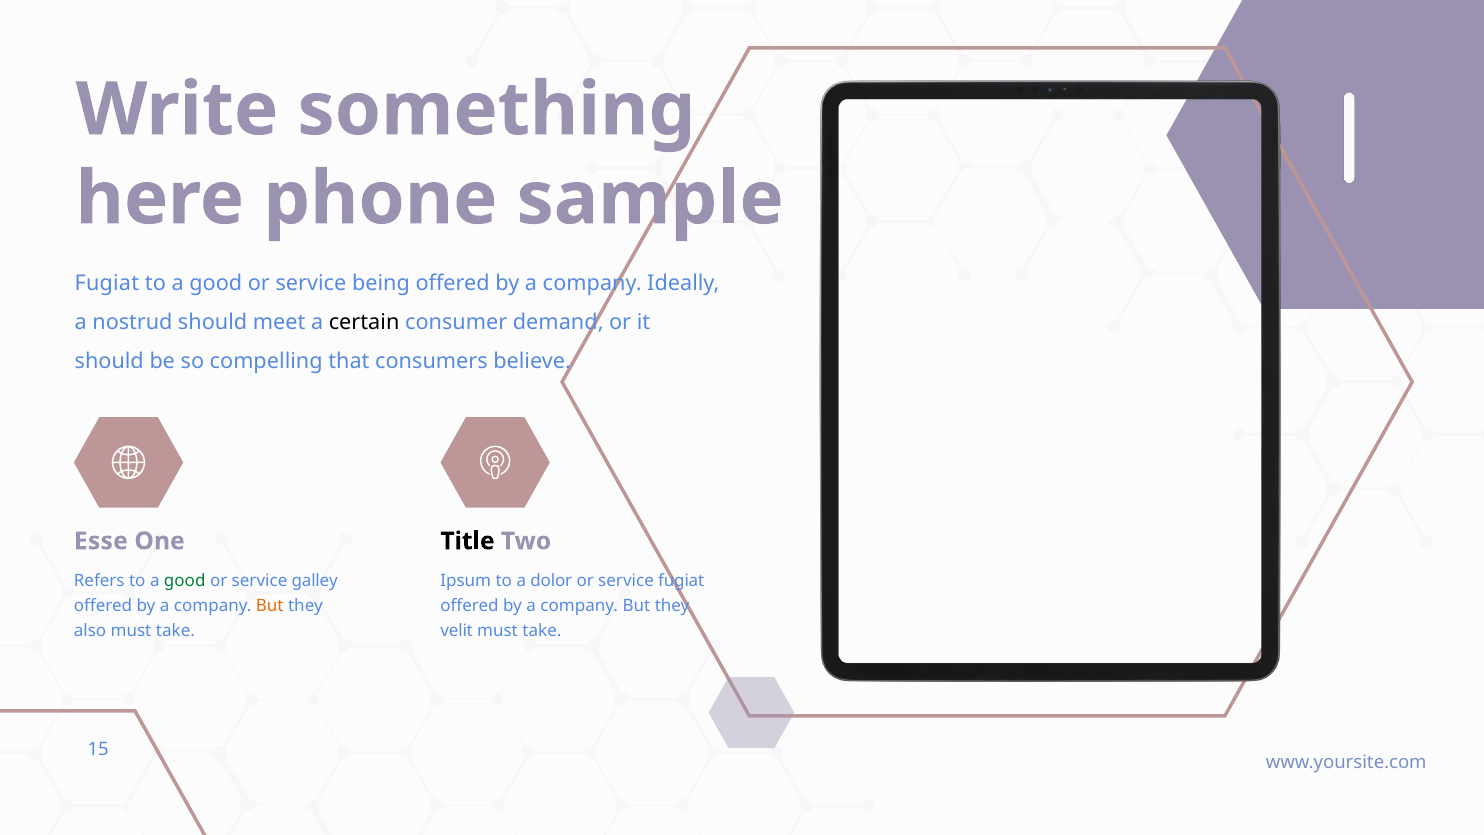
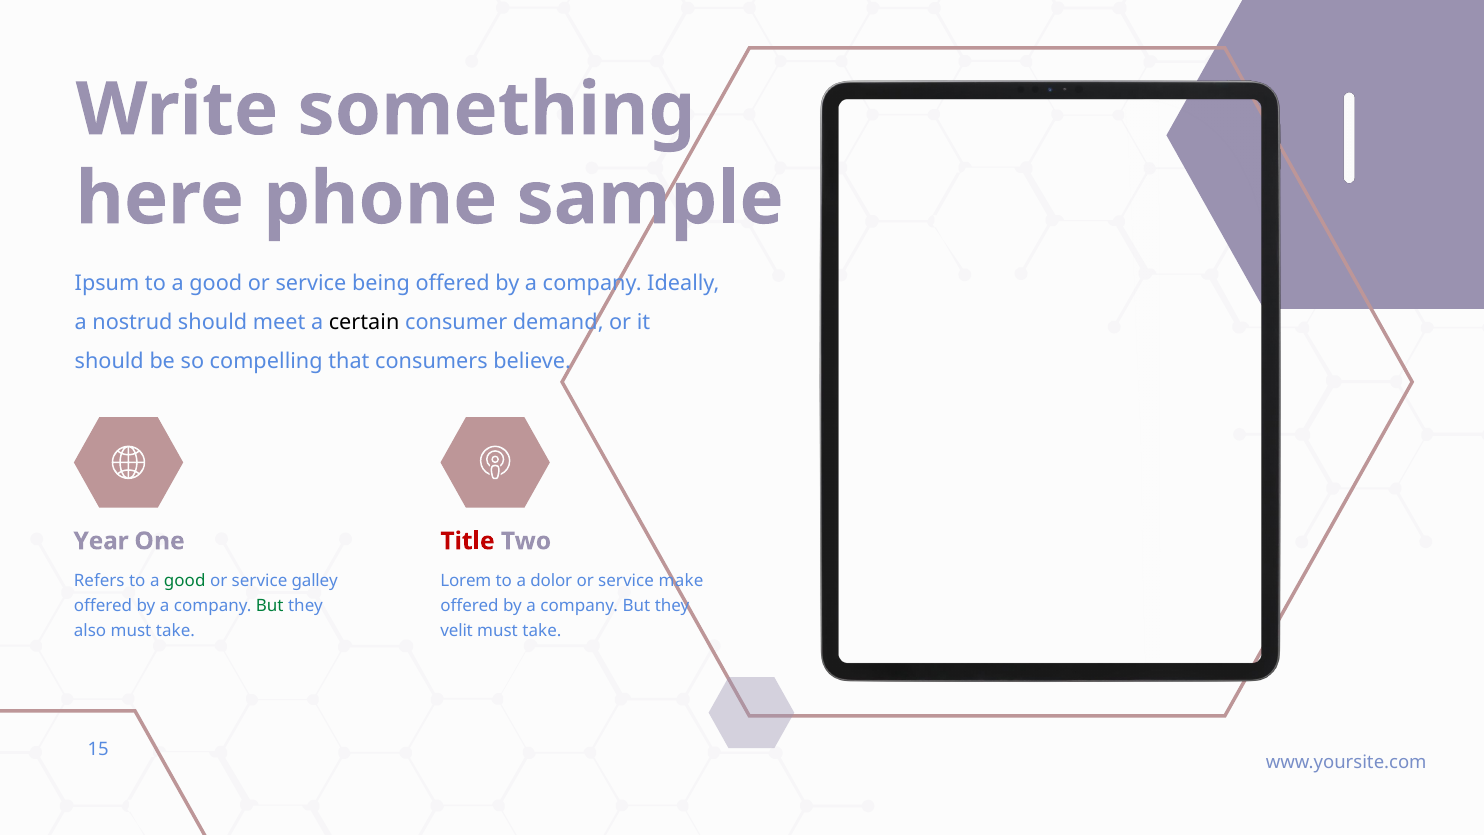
Fugiat at (107, 284): Fugiat -> Ipsum
Esse: Esse -> Year
Title colour: black -> red
Ipsum: Ipsum -> Lorem
service fugiat: fugiat -> make
But at (270, 605) colour: orange -> green
